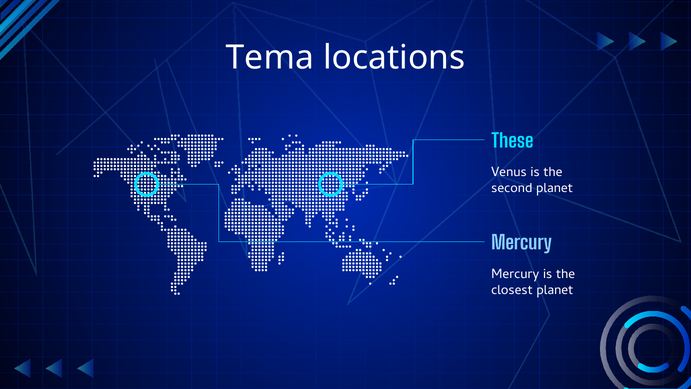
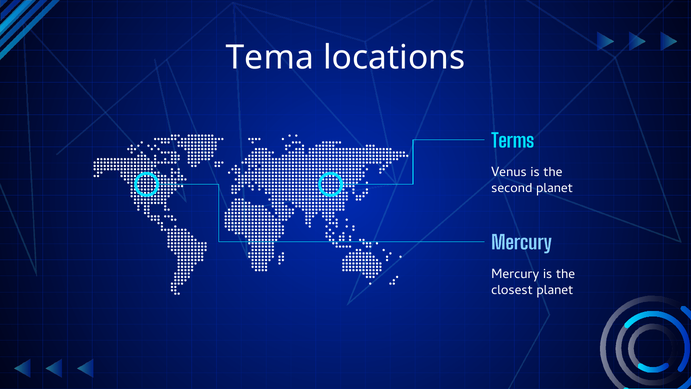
These: These -> Terms
